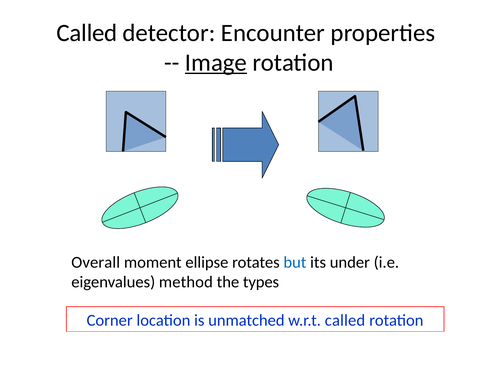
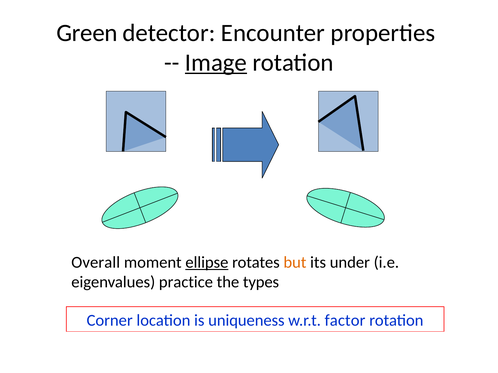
Called at (87, 33): Called -> Green
ellipse underline: none -> present
but colour: blue -> orange
method: method -> practice
unmatched: unmatched -> uniqueness
w.r.t called: called -> factor
